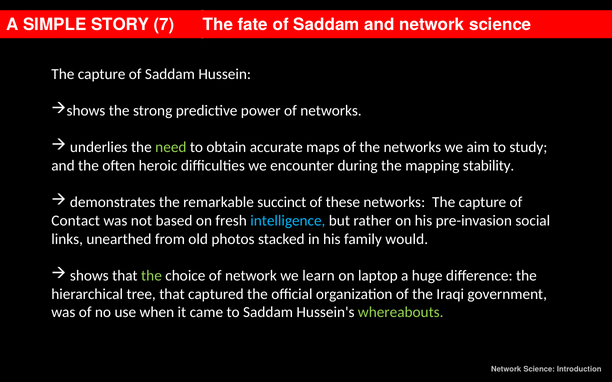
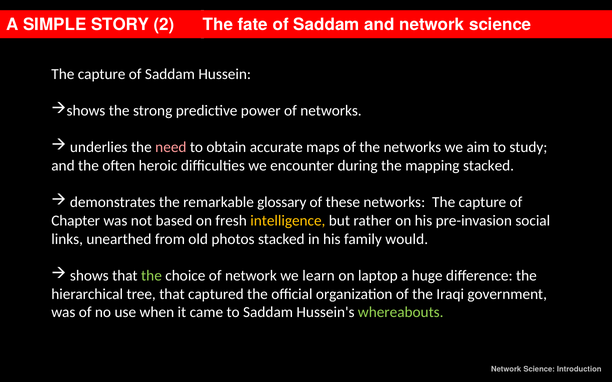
7: 7 -> 2
need colour: light green -> pink
mapping stability: stability -> stacked
succinct: succinct -> glossary
Contact: Contact -> Chapter
intelligence colour: light blue -> yellow
